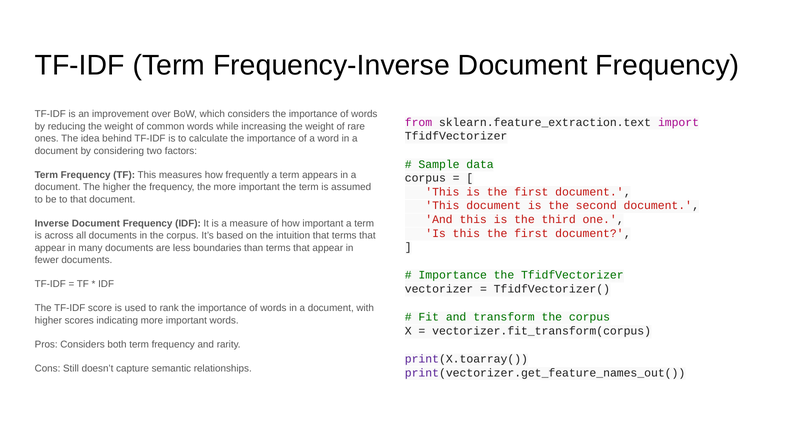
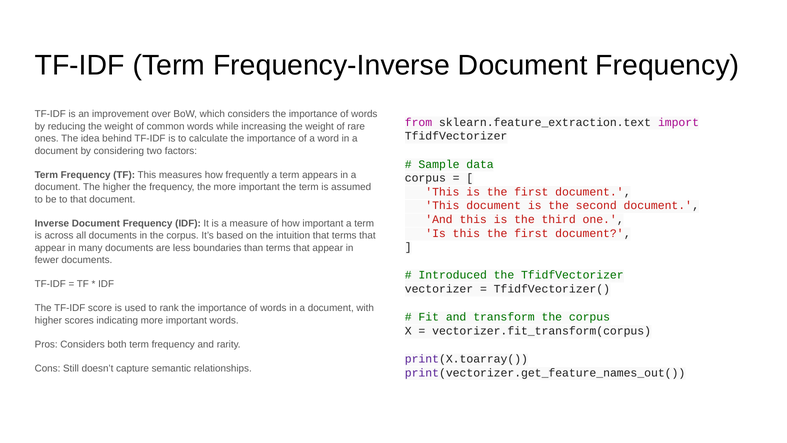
Importance at (453, 275): Importance -> Introduced
